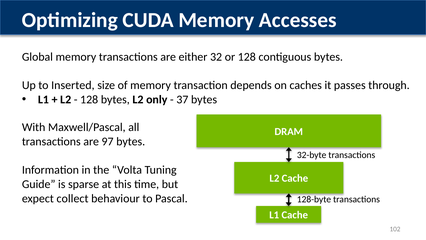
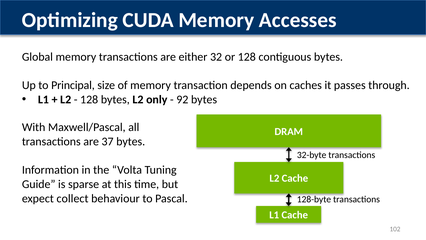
Inserted: Inserted -> Principal
37: 37 -> 92
97: 97 -> 37
